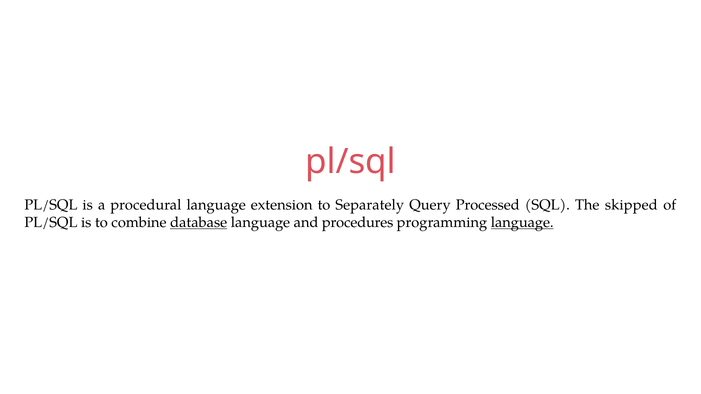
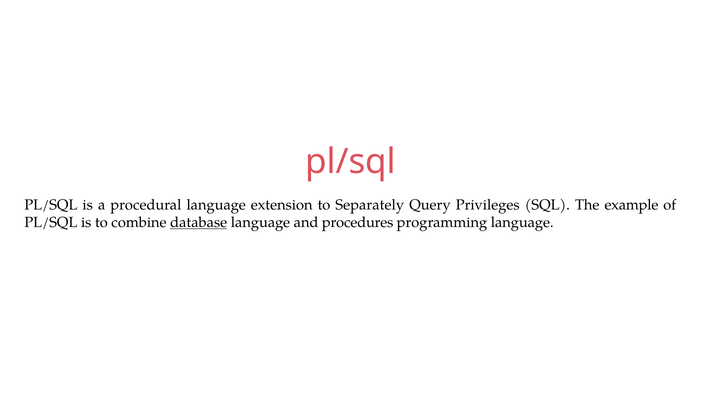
Processed: Processed -> Privileges
skipped: skipped -> example
language at (522, 223) underline: present -> none
